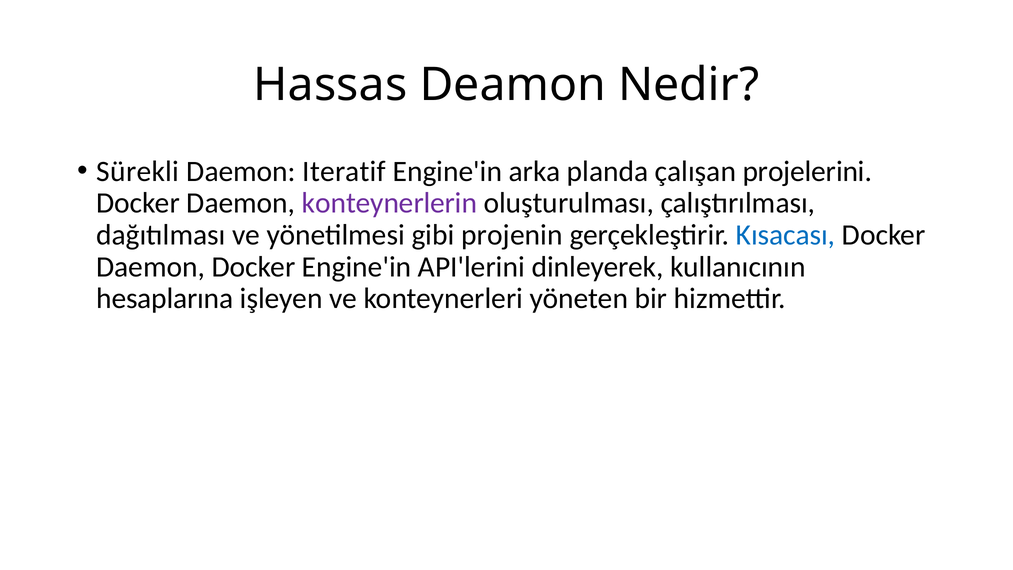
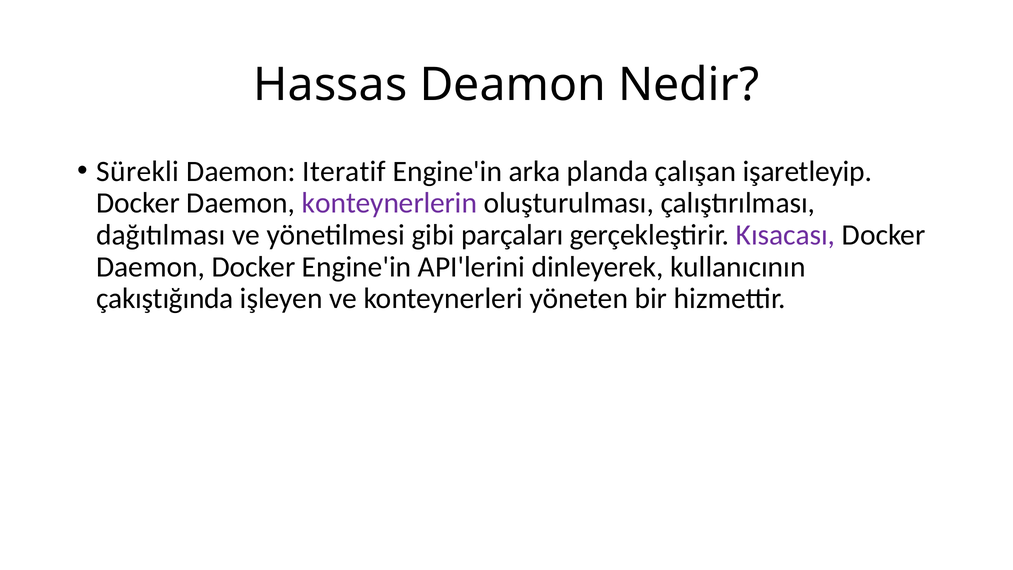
projelerini: projelerini -> işaretleyip
projenin: projenin -> parçaları
Kısacası colour: blue -> purple
hesaplarına: hesaplarına -> çakıştığında
